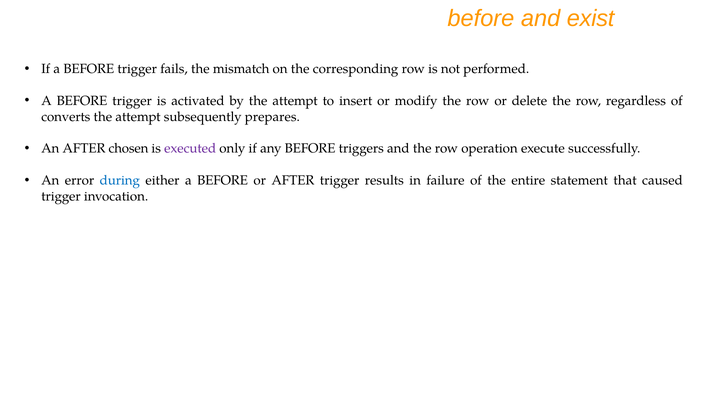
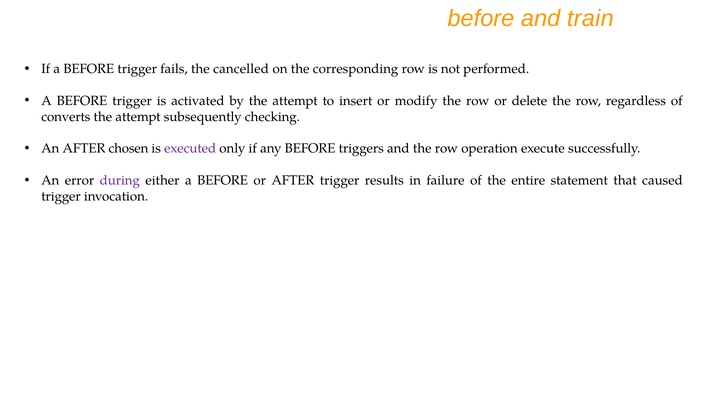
exist: exist -> train
mismatch: mismatch -> cancelled
prepares: prepares -> checking
during colour: blue -> purple
